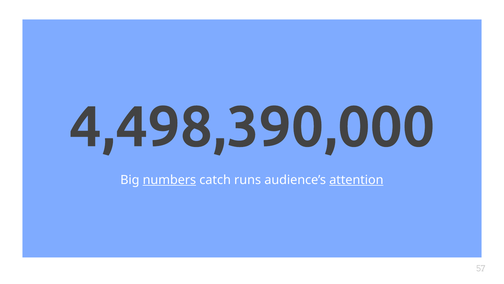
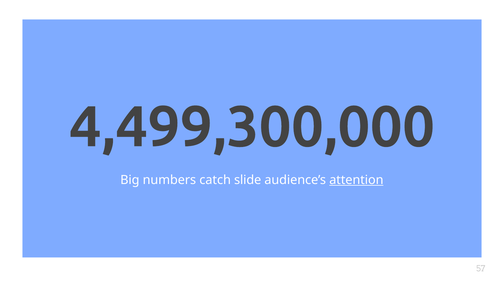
4,498,390,000: 4,498,390,000 -> 4,499,300,000
numbers underline: present -> none
runs: runs -> slide
